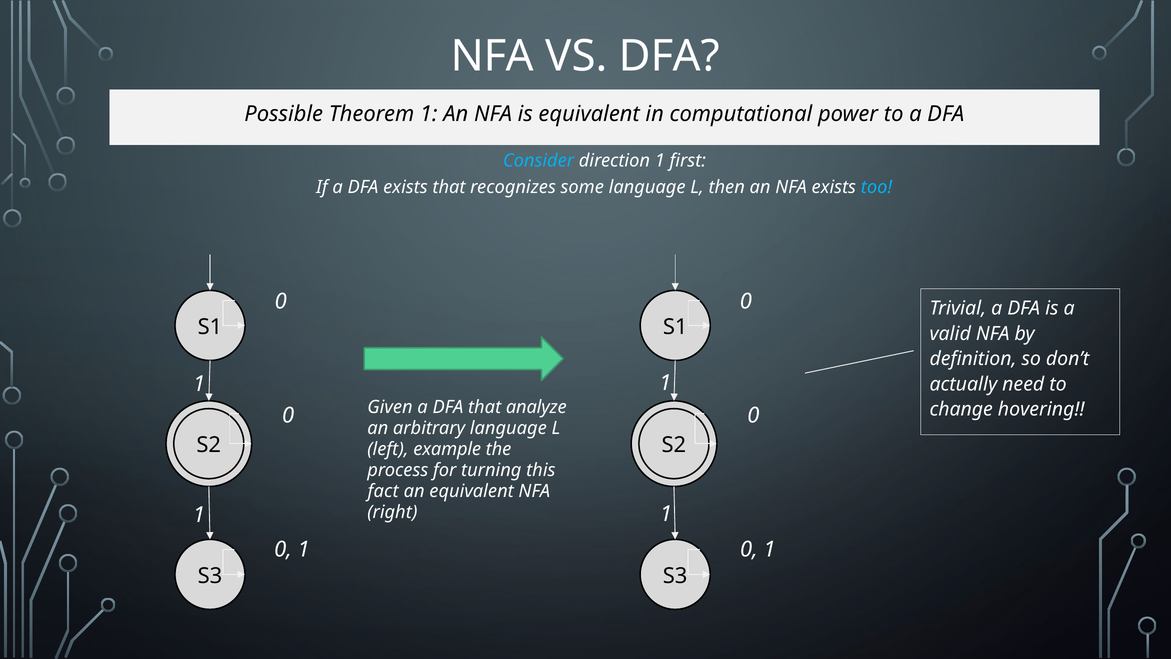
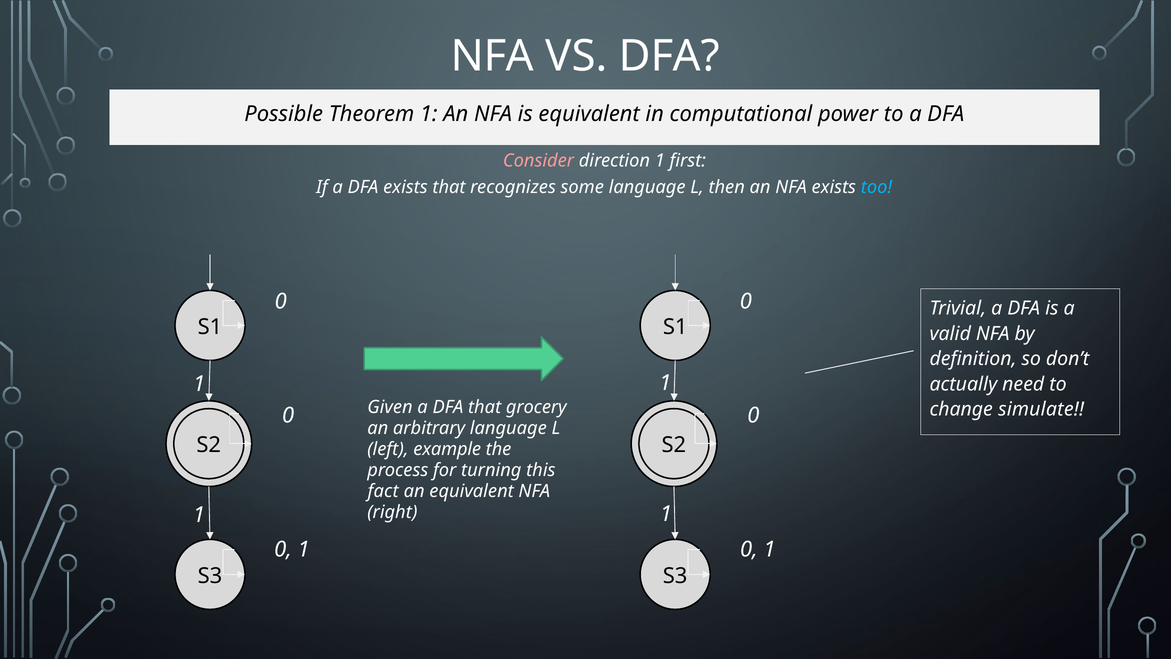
Consider colour: light blue -> pink
analyze: analyze -> grocery
hovering: hovering -> simulate
